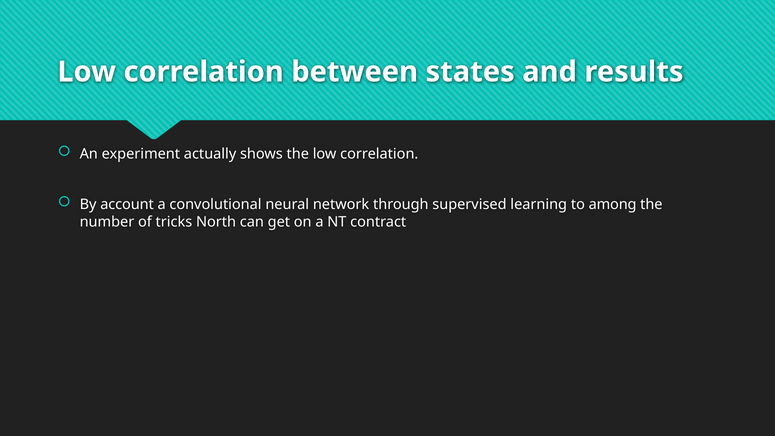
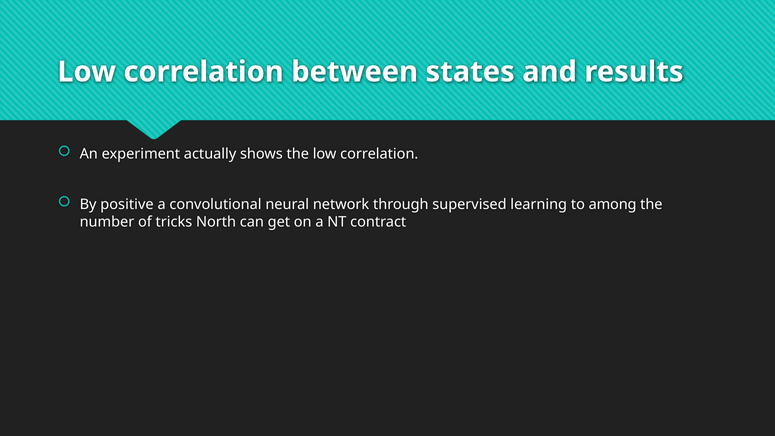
account: account -> positive
